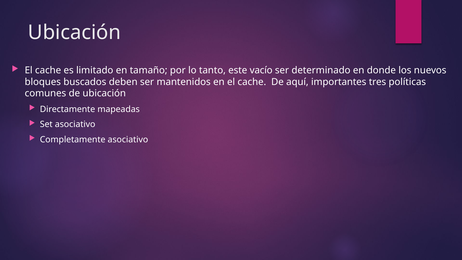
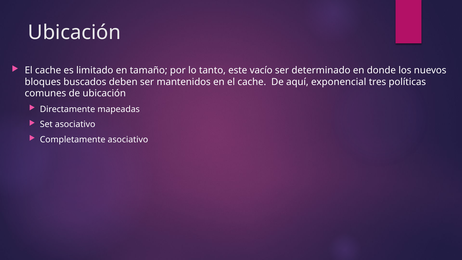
importantes: importantes -> exponencial
